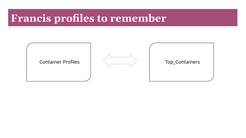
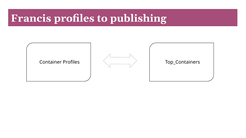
remember: remember -> publishing
